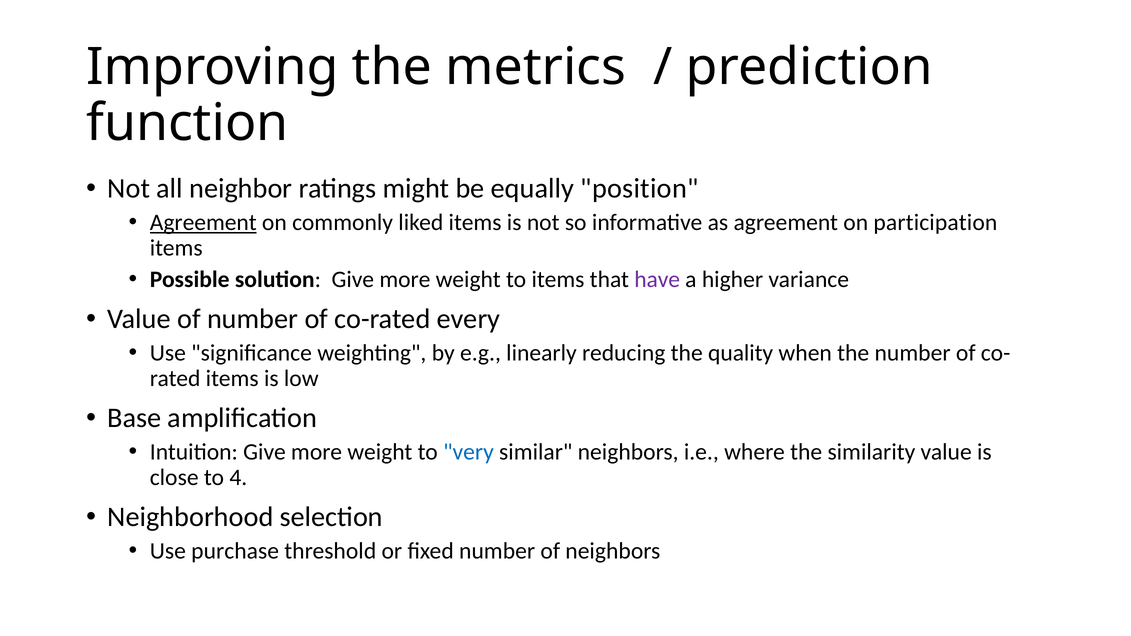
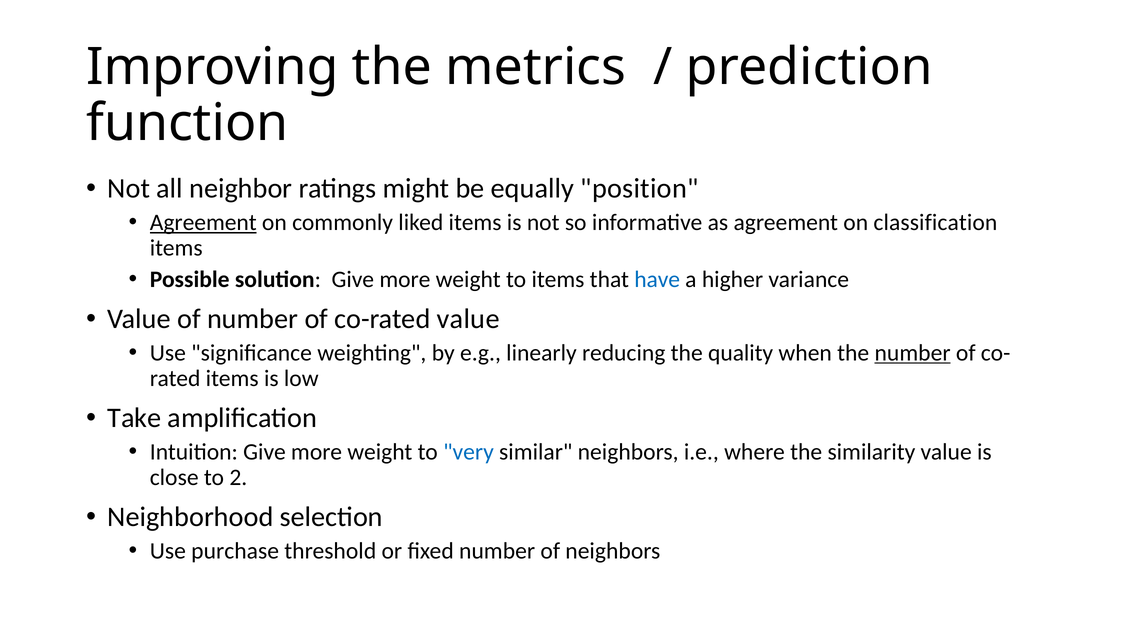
participation: participation -> classification
have colour: purple -> blue
co-rated every: every -> value
number at (913, 353) underline: none -> present
Base: Base -> Take
4: 4 -> 2
